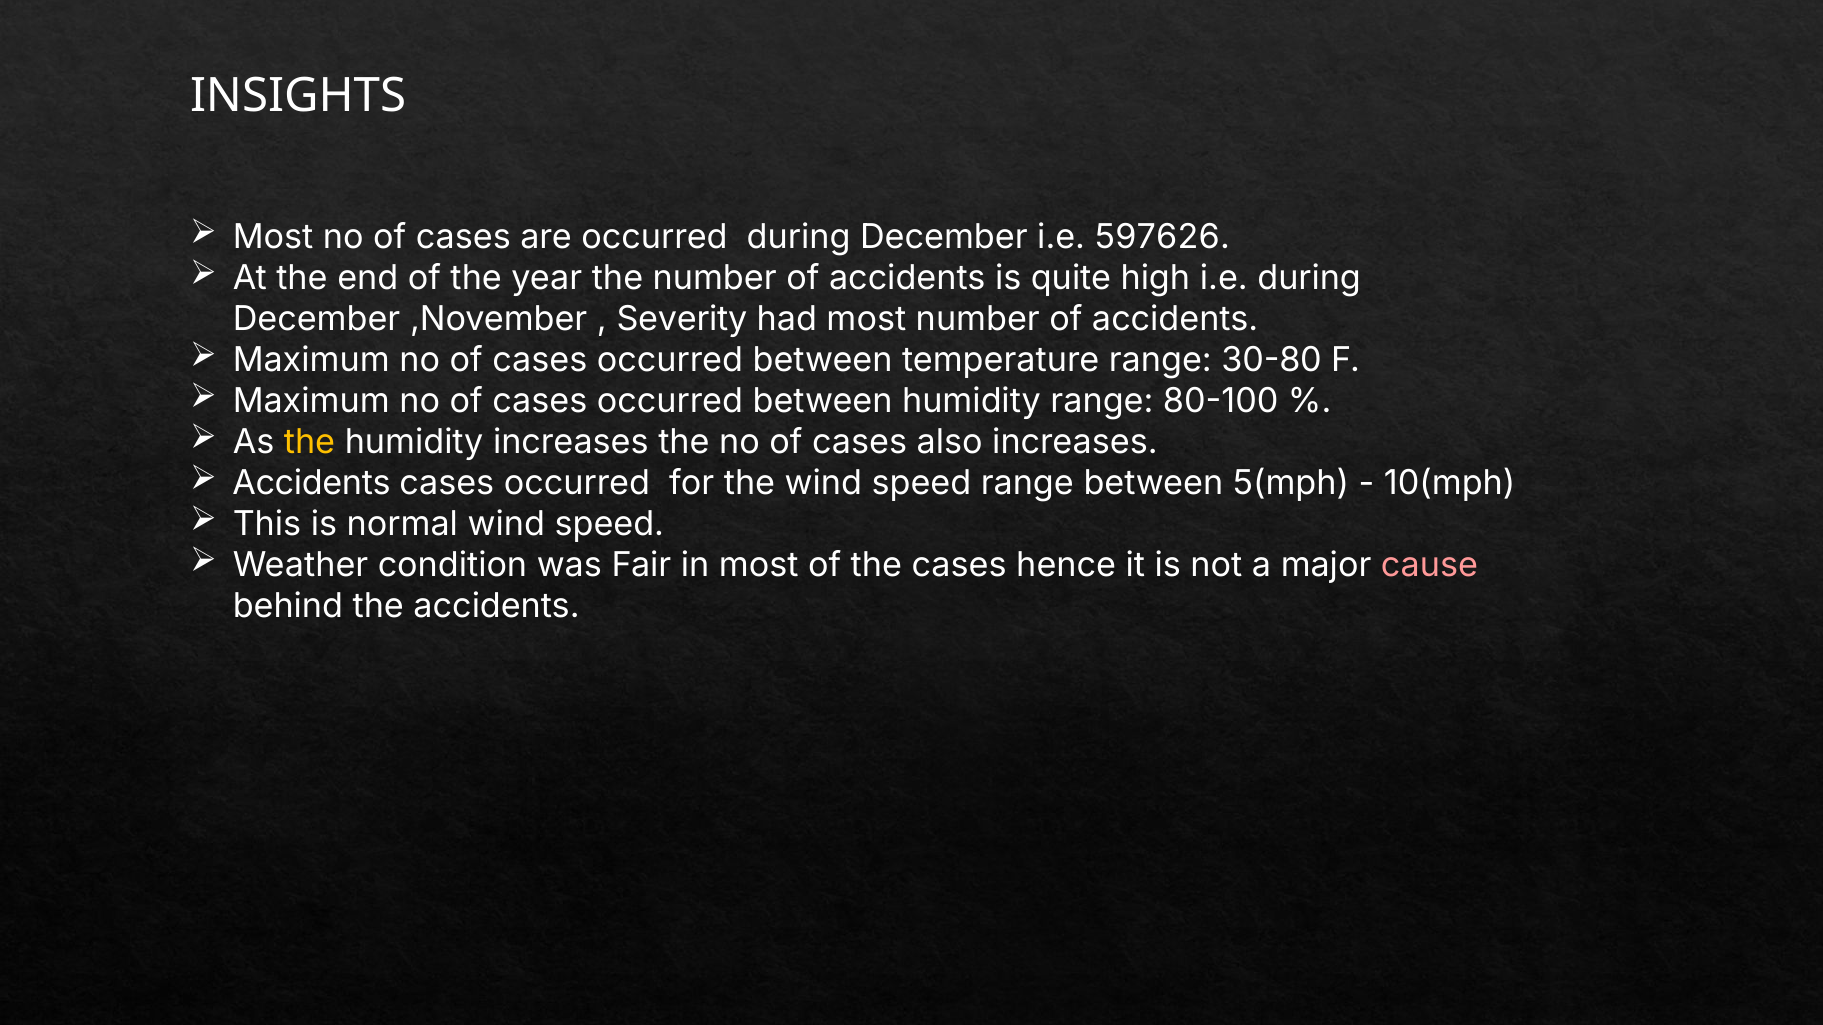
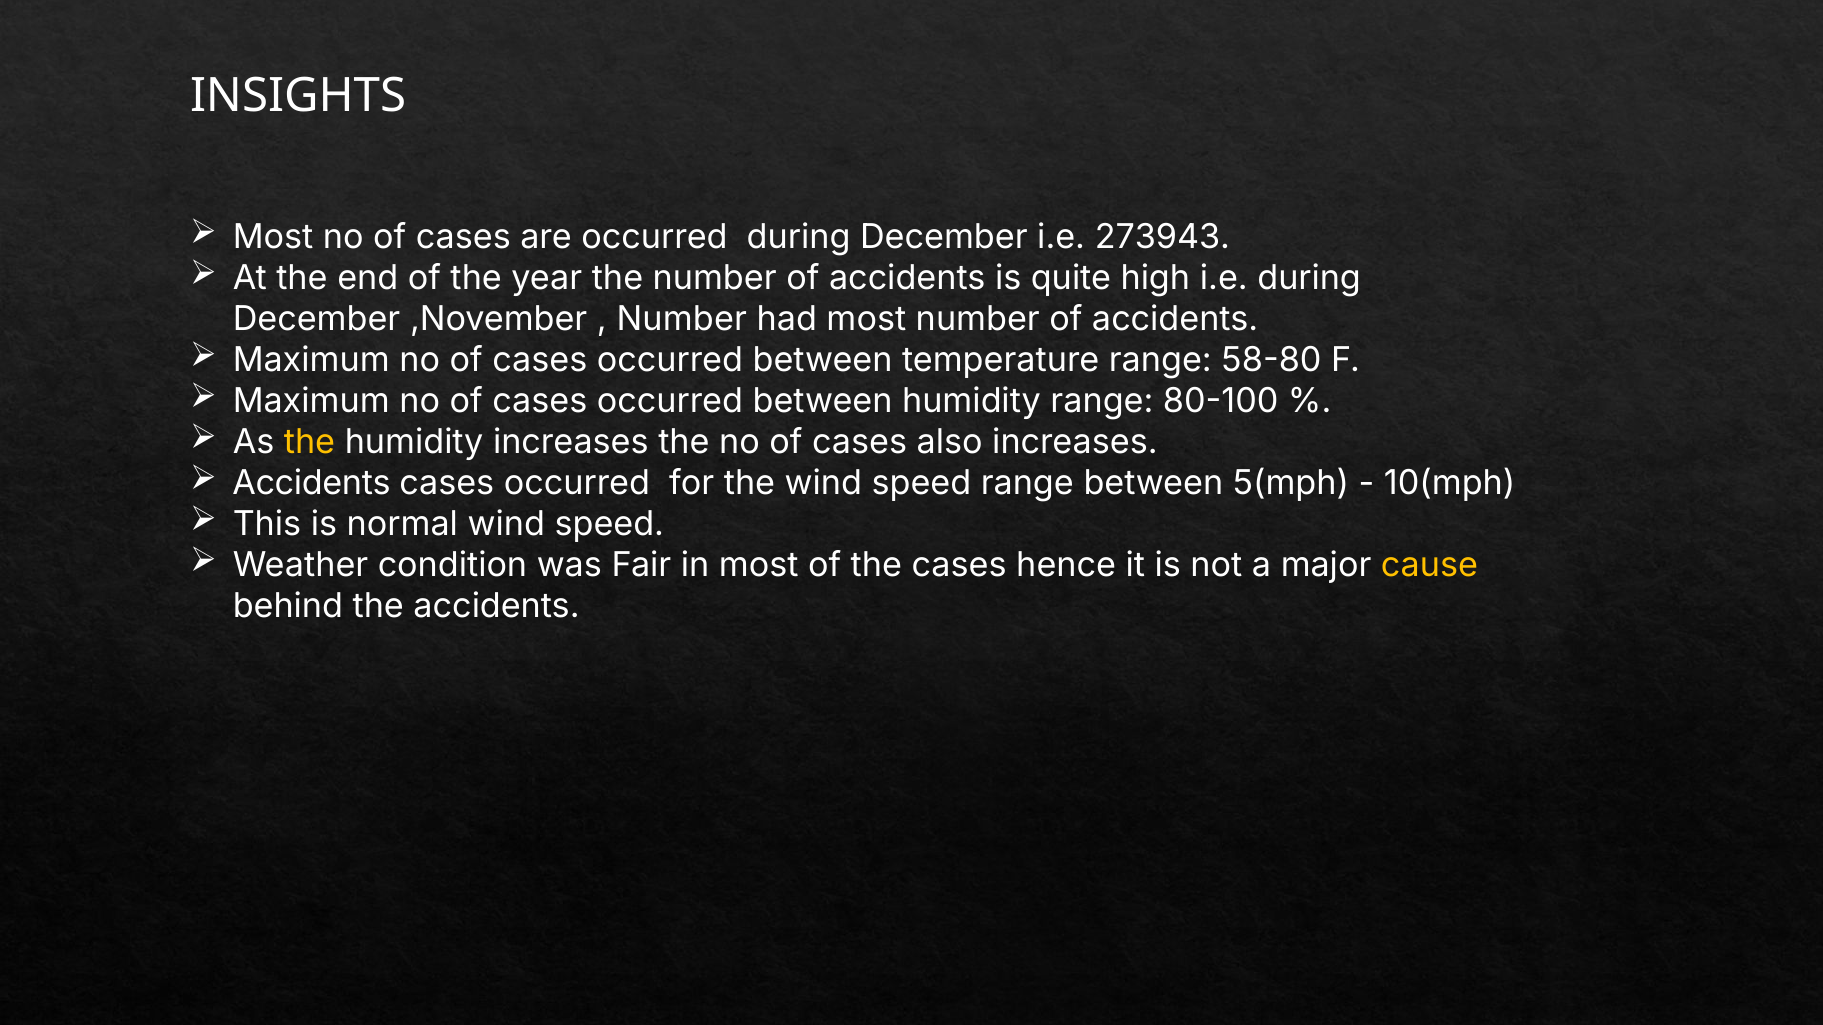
597626: 597626 -> 273943
Severity at (682, 320): Severity -> Number
30-80: 30-80 -> 58-80
cause colour: pink -> yellow
